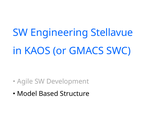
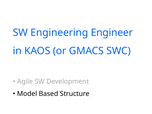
Stellavue: Stellavue -> Engineer
